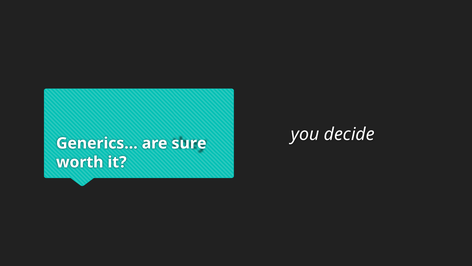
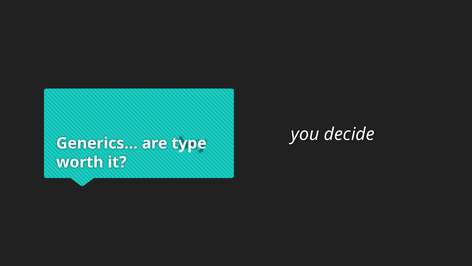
sure: sure -> type
